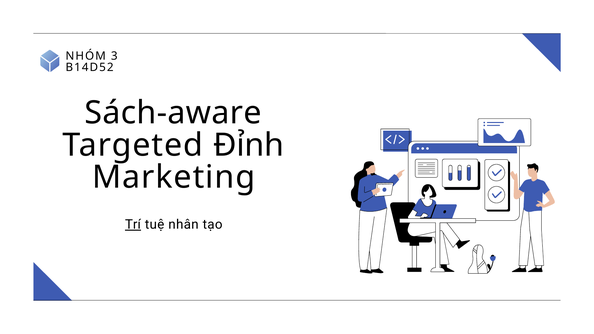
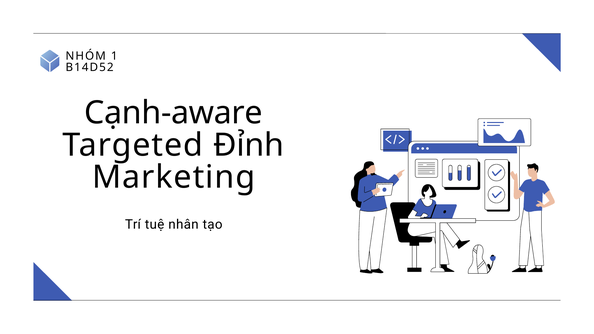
3: 3 -> 1
Sách-aware: Sách-aware -> Cạnh-aware
Trí underline: present -> none
